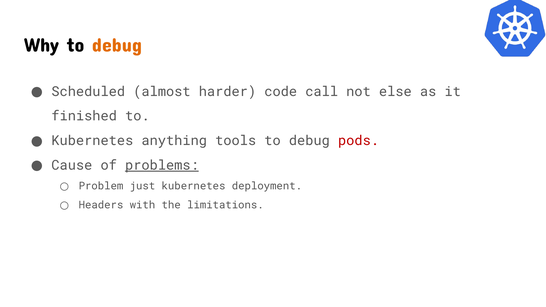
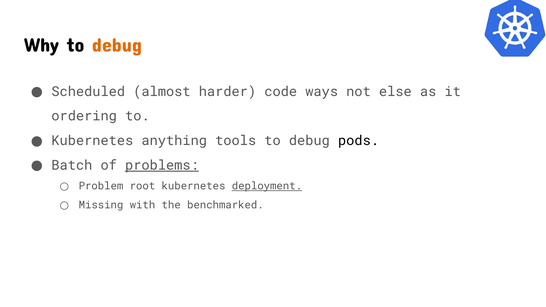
call: call -> ways
finished: finished -> ordering
pods colour: red -> black
Cause: Cause -> Batch
just: just -> root
deployment underline: none -> present
Headers: Headers -> Missing
limitations: limitations -> benchmarked
